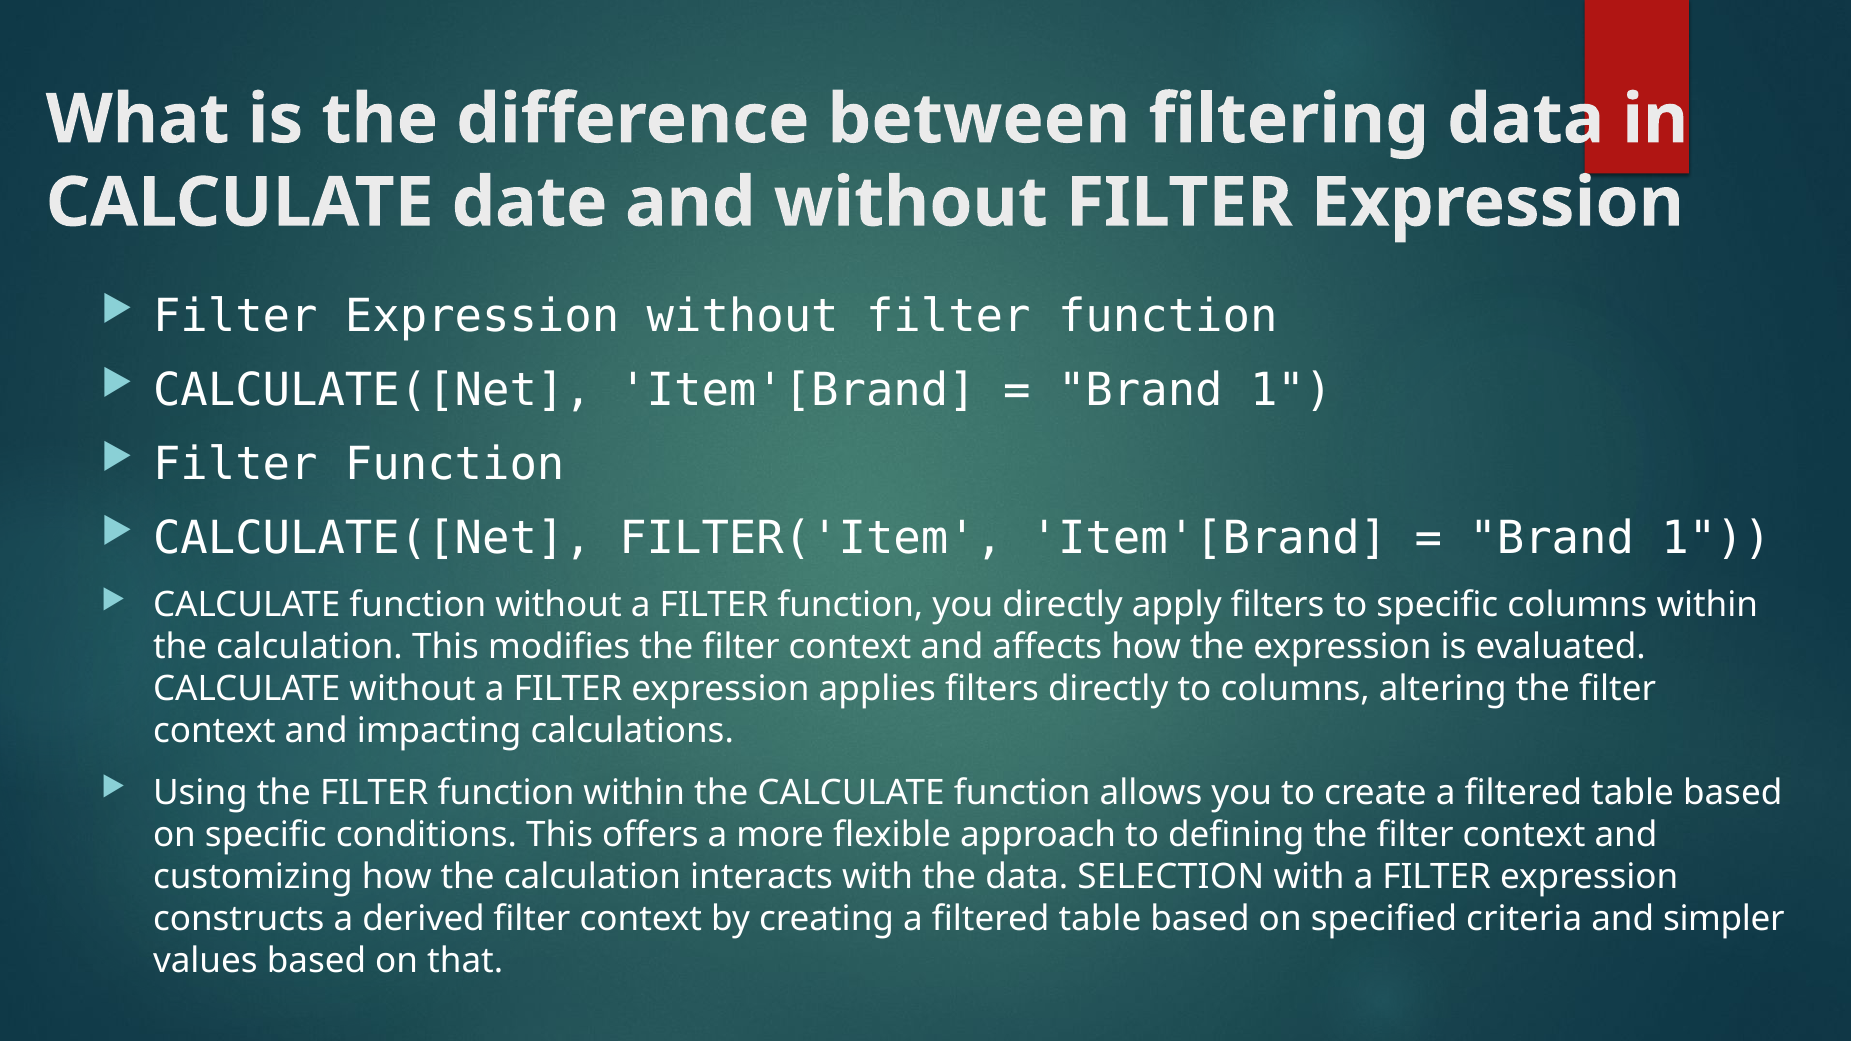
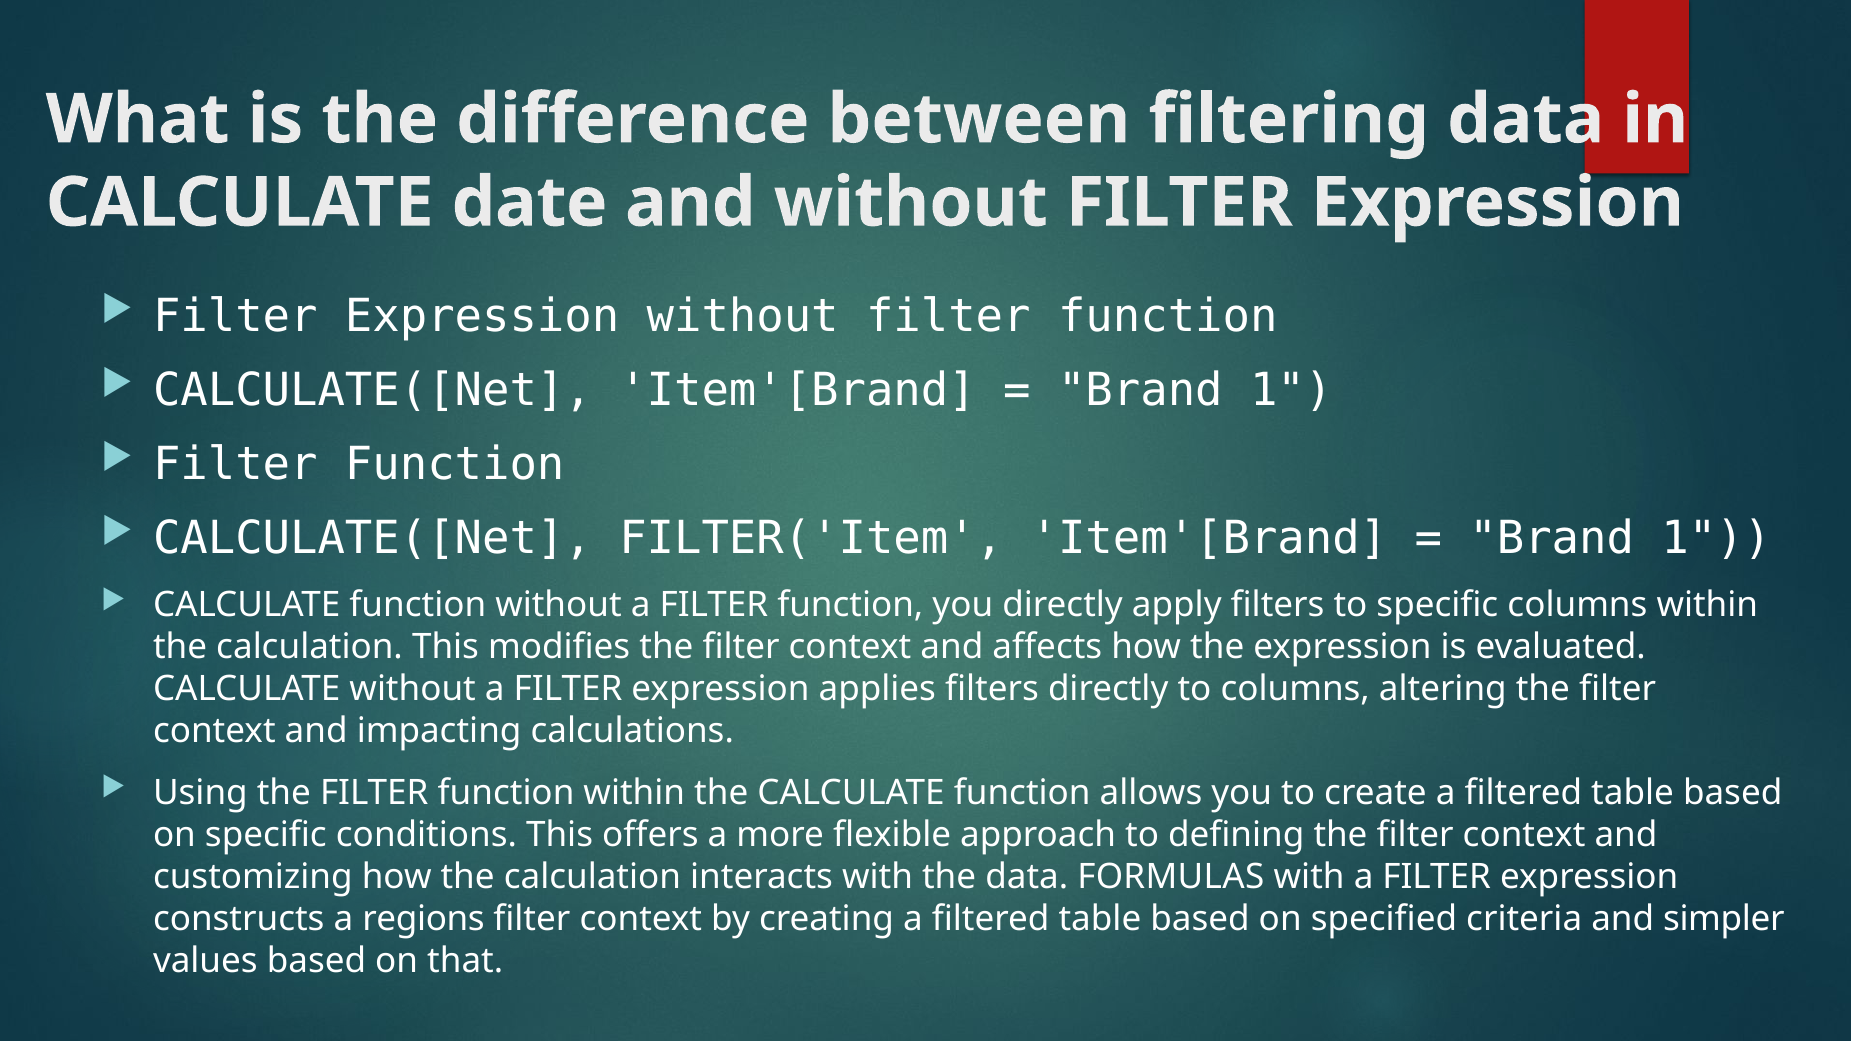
SELECTION: SELECTION -> FORMULAS
derived: derived -> regions
